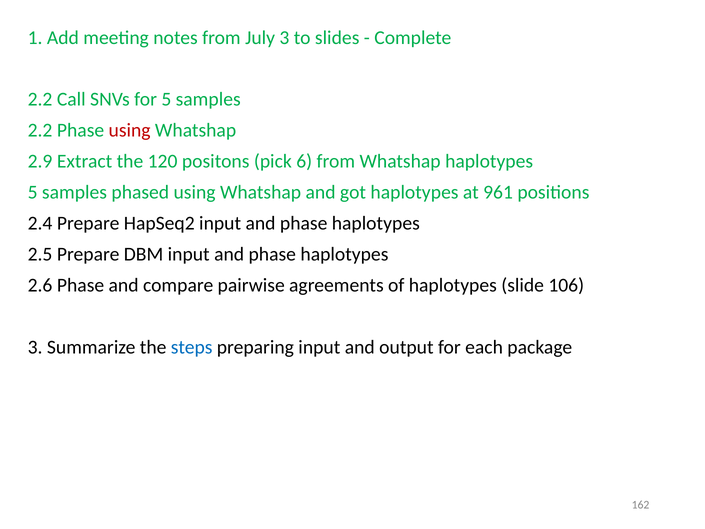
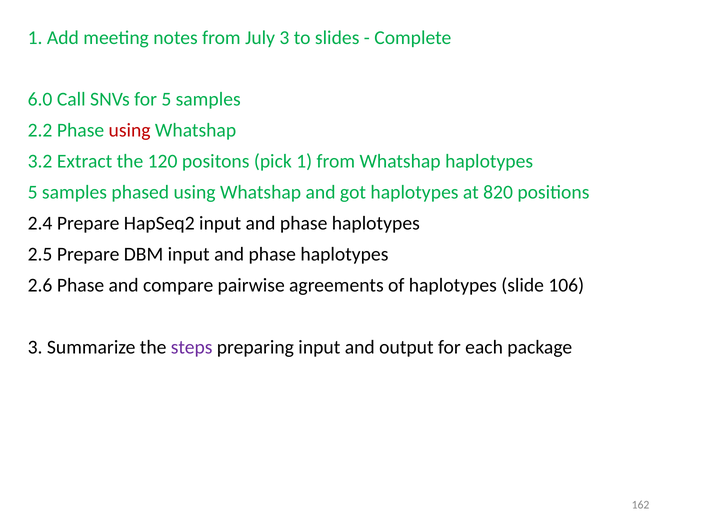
2.2 at (40, 99): 2.2 -> 6.0
2.9: 2.9 -> 3.2
pick 6: 6 -> 1
961: 961 -> 820
steps colour: blue -> purple
